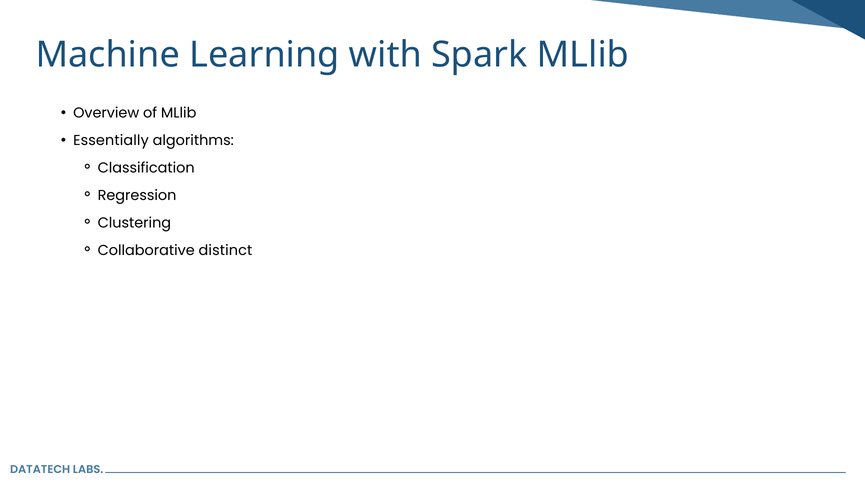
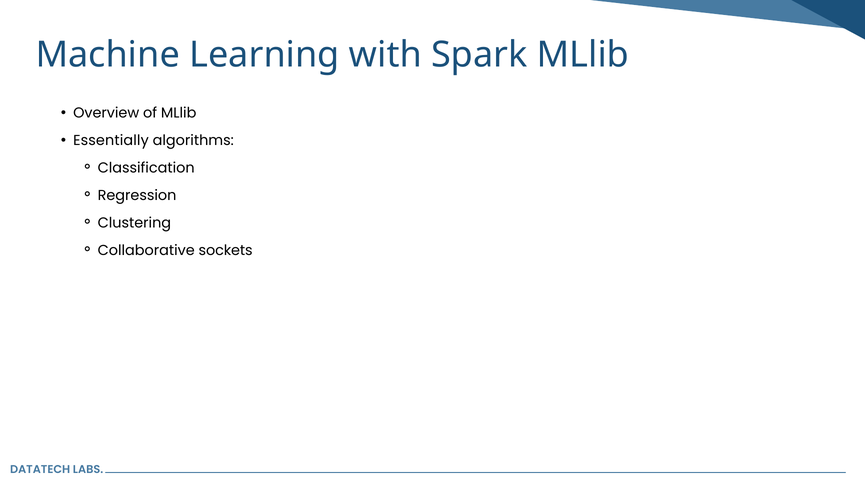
distinct: distinct -> sockets
